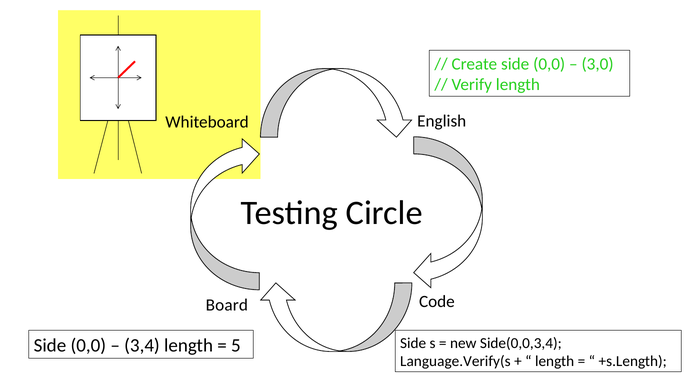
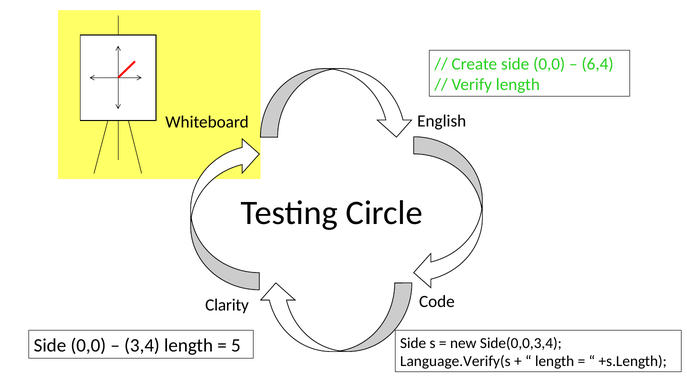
3,0: 3,0 -> 6,4
Board: Board -> Clarity
